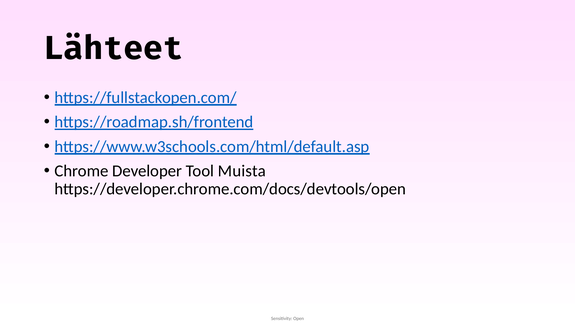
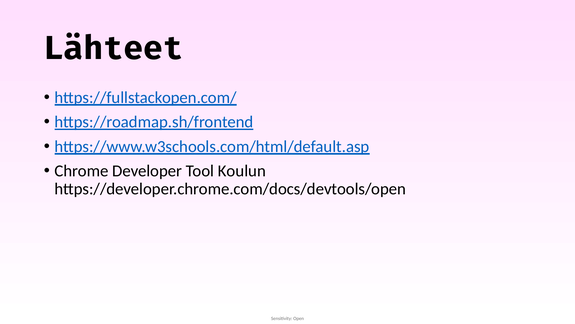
Muista: Muista -> Koulun
